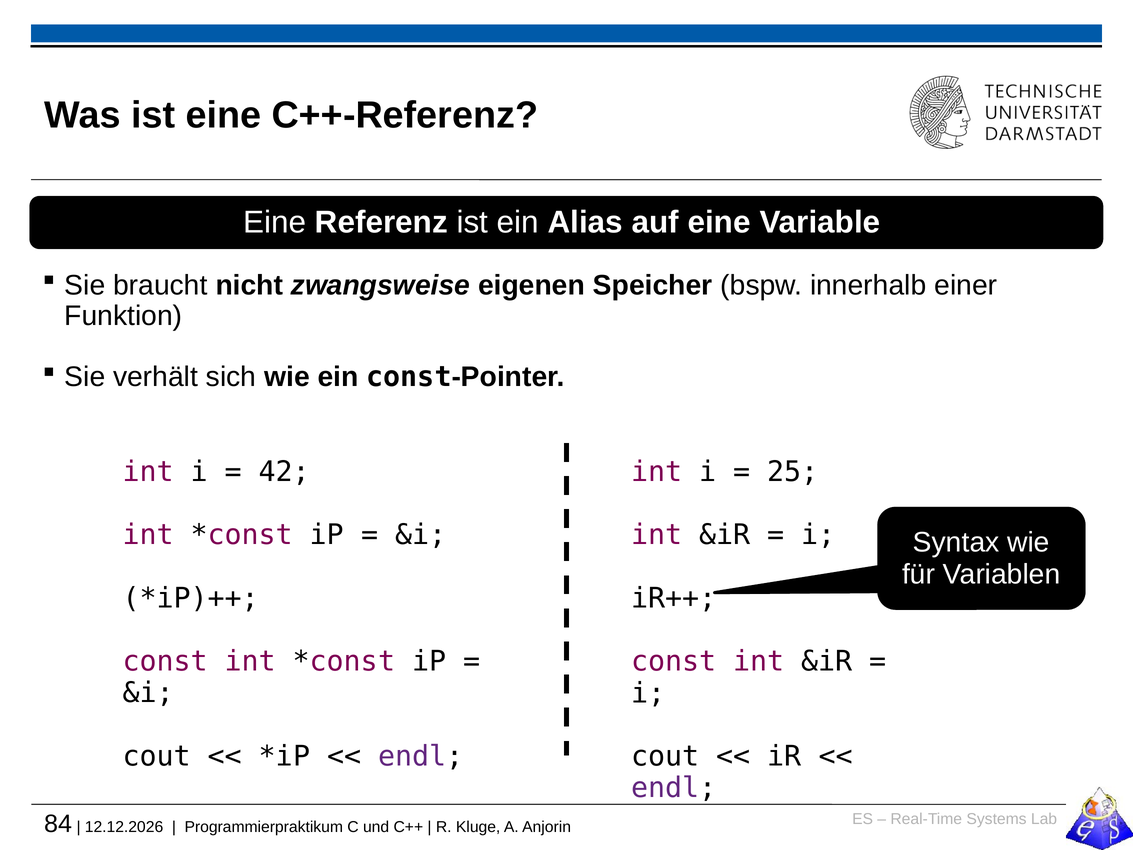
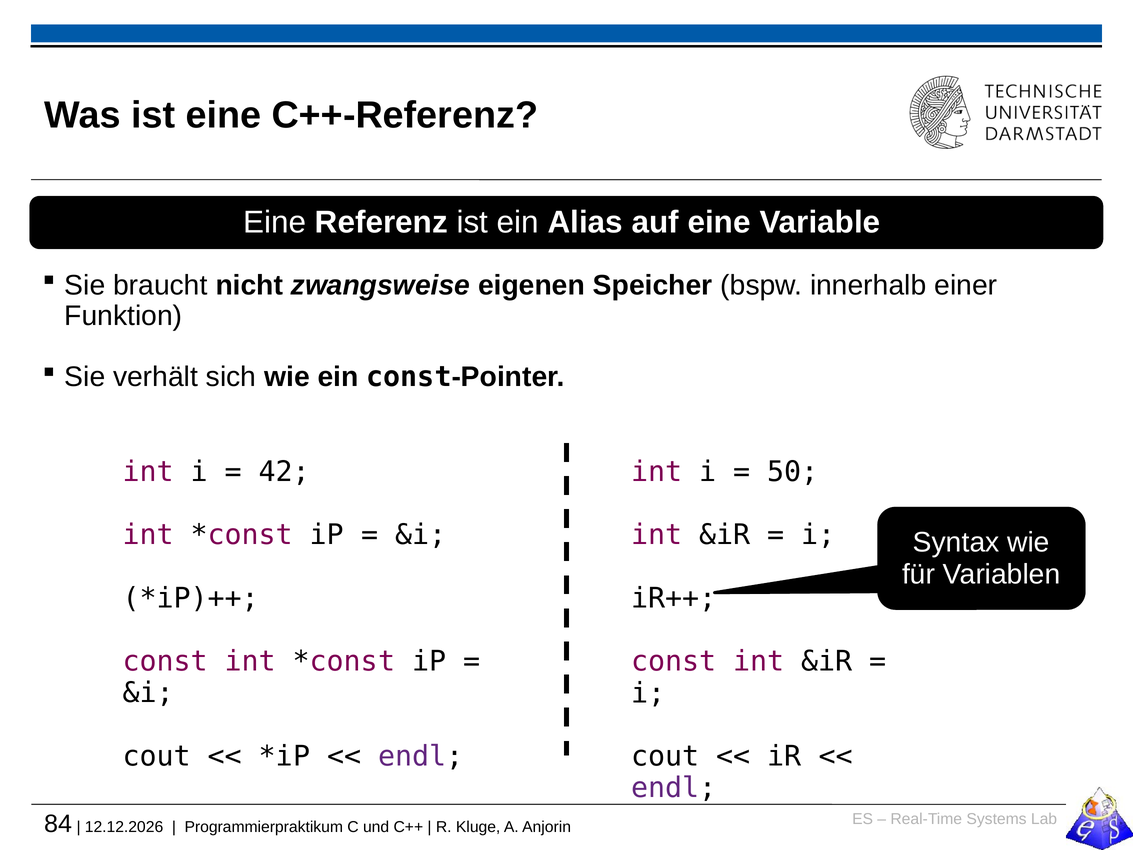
25: 25 -> 50
